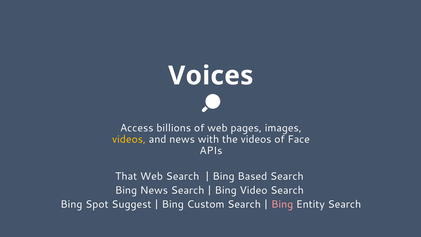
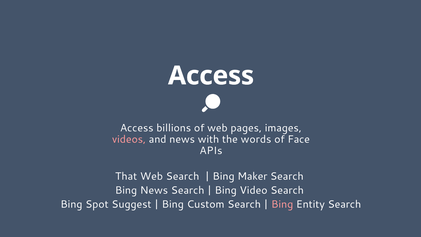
Voices at (211, 76): Voices -> Access
videos at (129, 139) colour: yellow -> pink
the videos: videos -> words
Based: Based -> Maker
